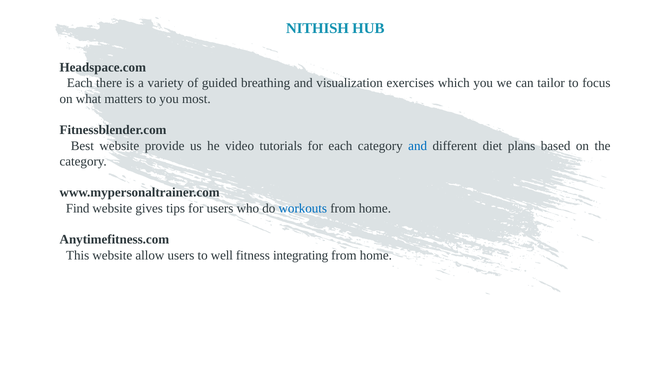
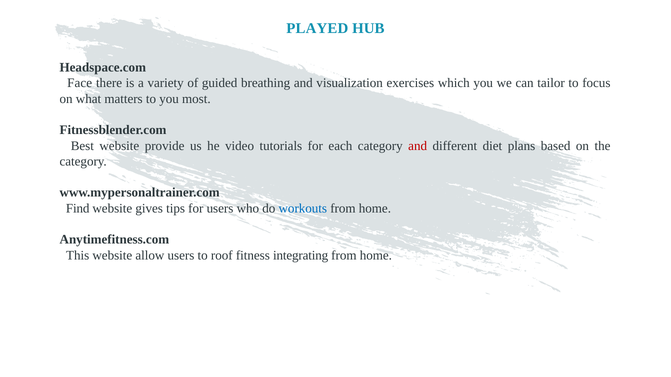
NITHISH: NITHISH -> PLAYED
Each at (80, 83): Each -> Face
and at (418, 146) colour: blue -> red
well: well -> roof
